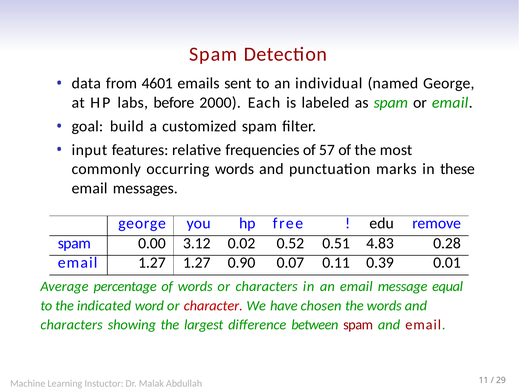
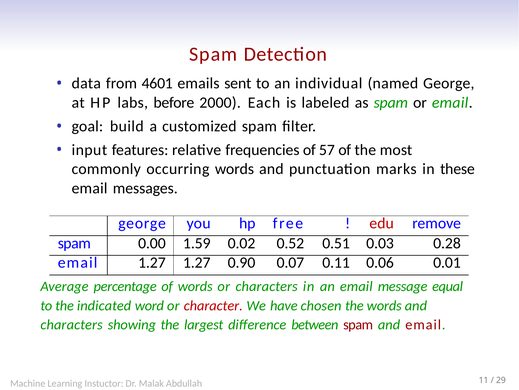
edu colour: black -> red
3.12: 3.12 -> 1.59
4.83: 4.83 -> 0.03
0.39: 0.39 -> 0.06
